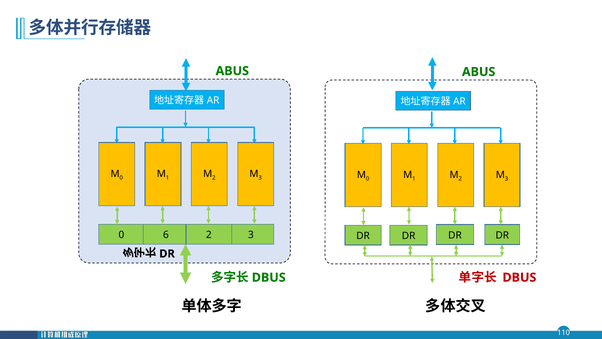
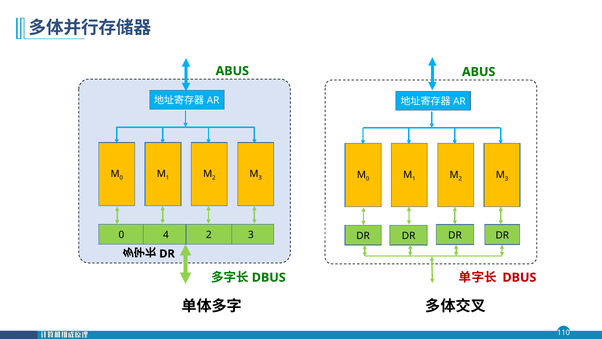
6: 6 -> 4
